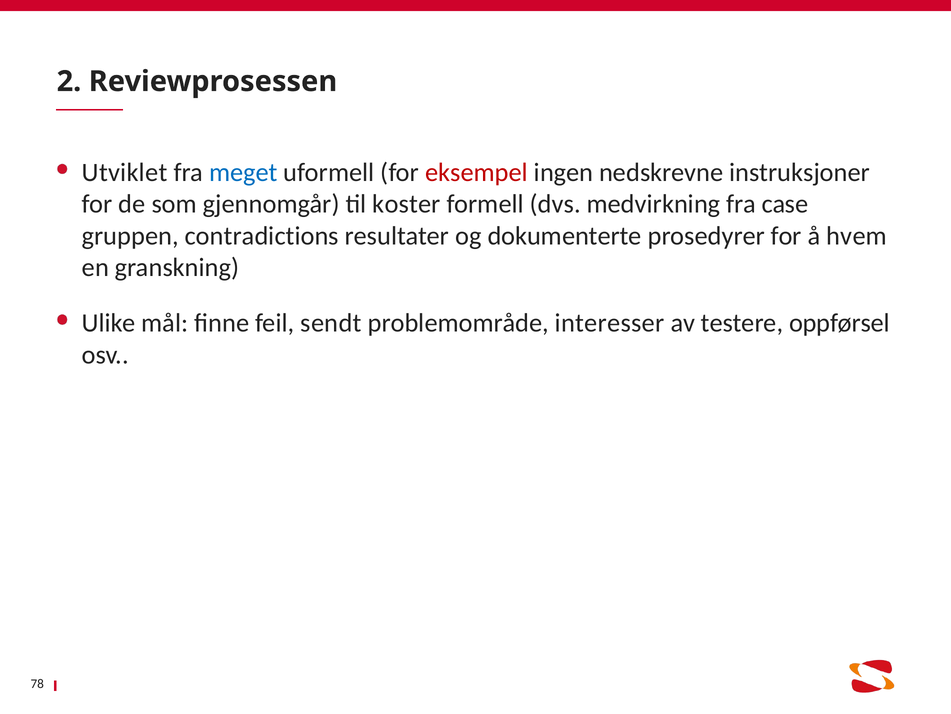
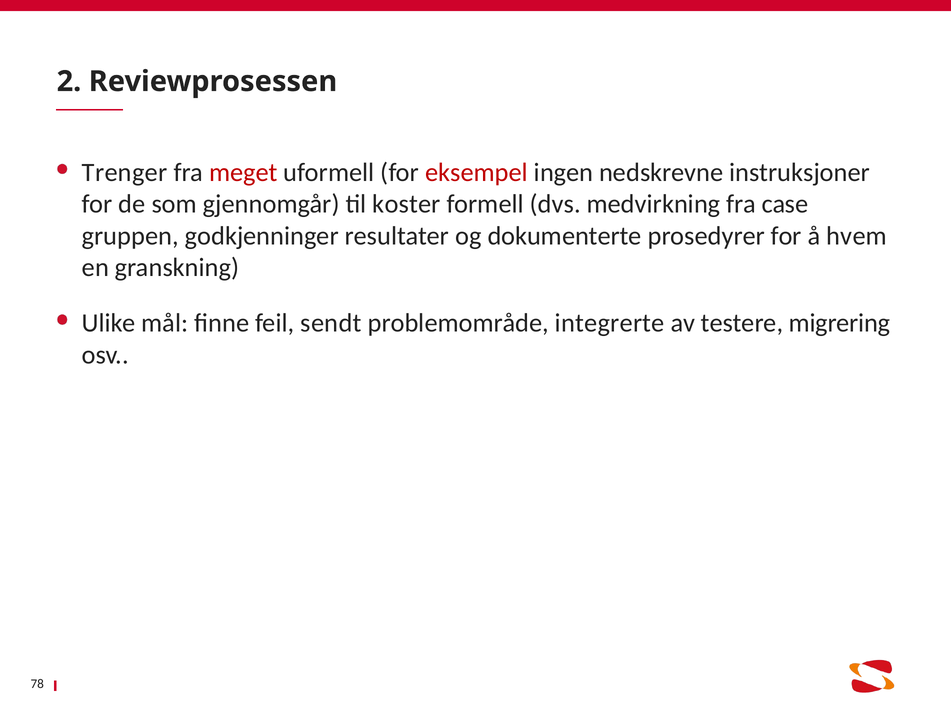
Utviklet: Utviklet -> Trenger
meget colour: blue -> red
contradictions: contradictions -> godkjenninger
interesser: interesser -> integrerte
oppførsel: oppførsel -> migrering
